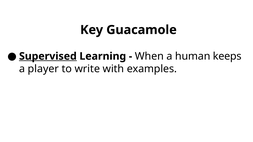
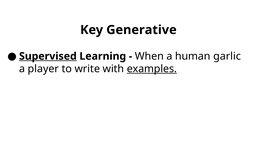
Guacamole: Guacamole -> Generative
keeps: keeps -> garlic
examples underline: none -> present
